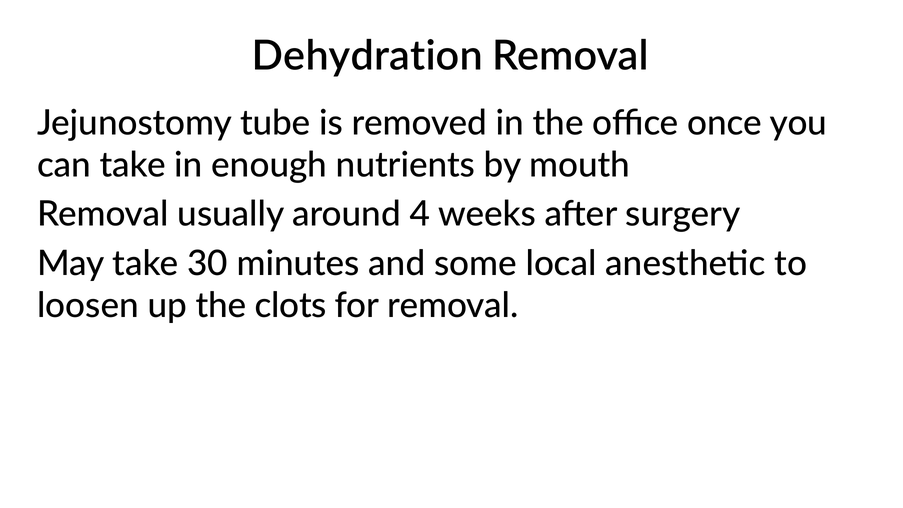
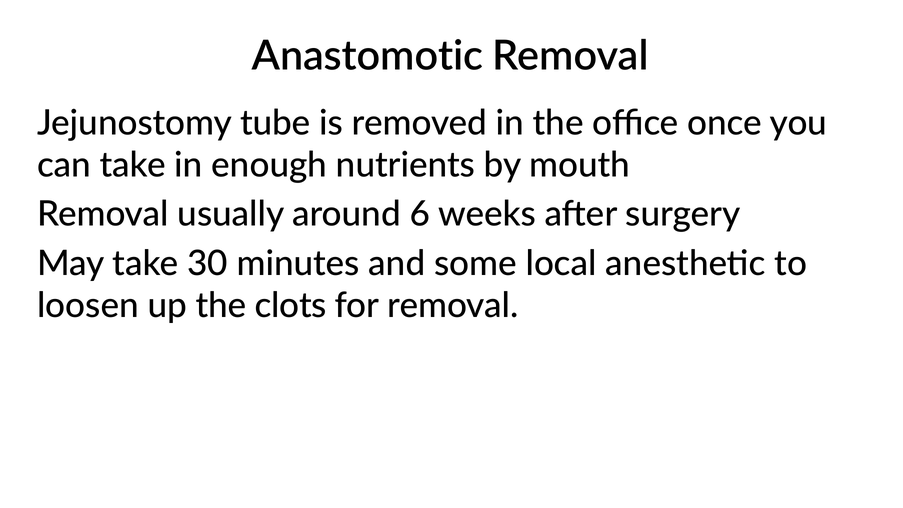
Dehydration: Dehydration -> Anastomotic
4: 4 -> 6
